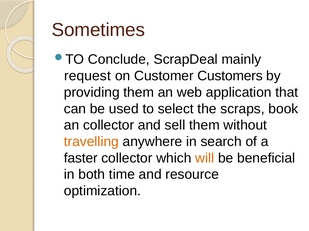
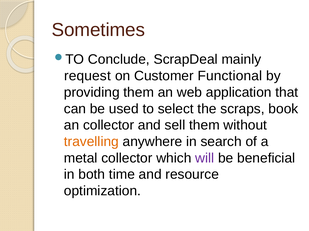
Customers: Customers -> Functional
faster: faster -> metal
will colour: orange -> purple
